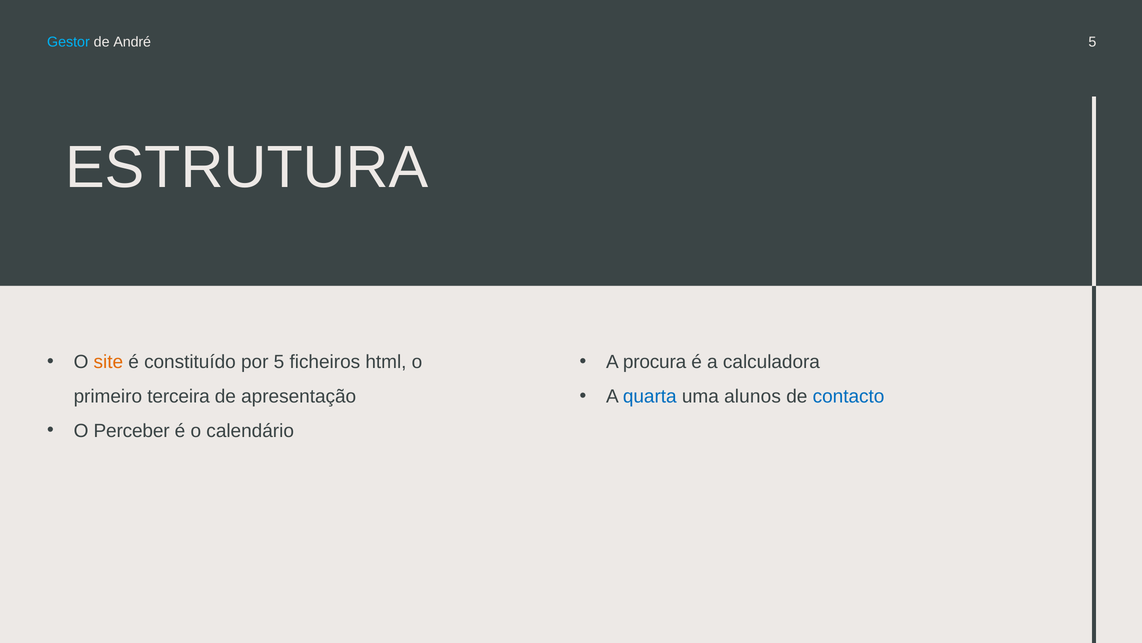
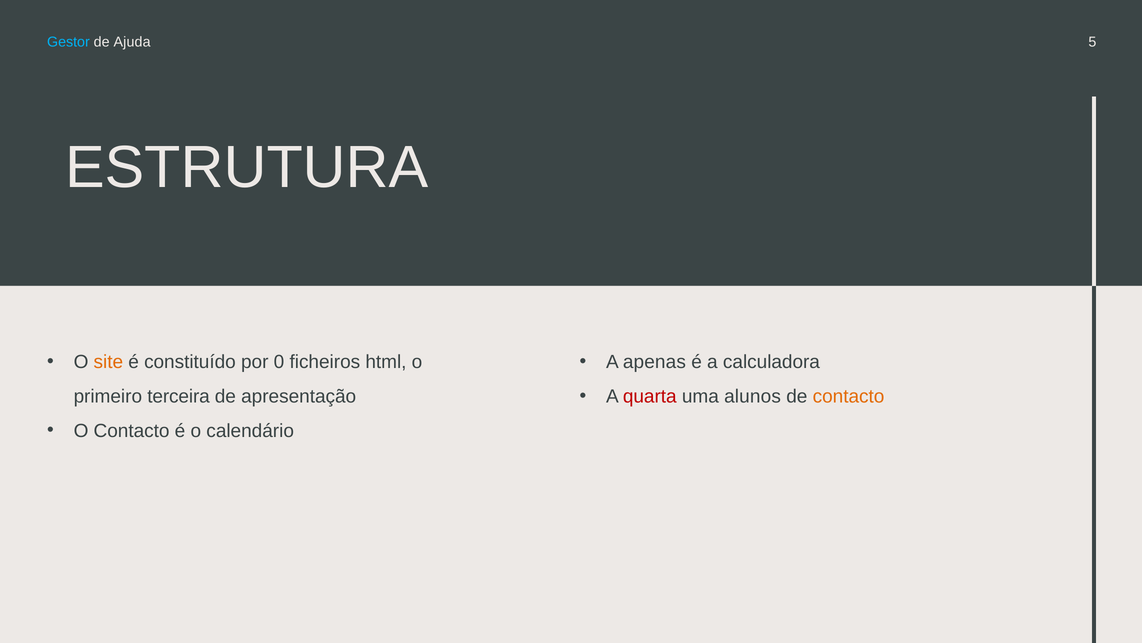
André: André -> Ajuda
por 5: 5 -> 0
procura: procura -> apenas
quarta colour: blue -> red
contacto at (849, 396) colour: blue -> orange
O Perceber: Perceber -> Contacto
